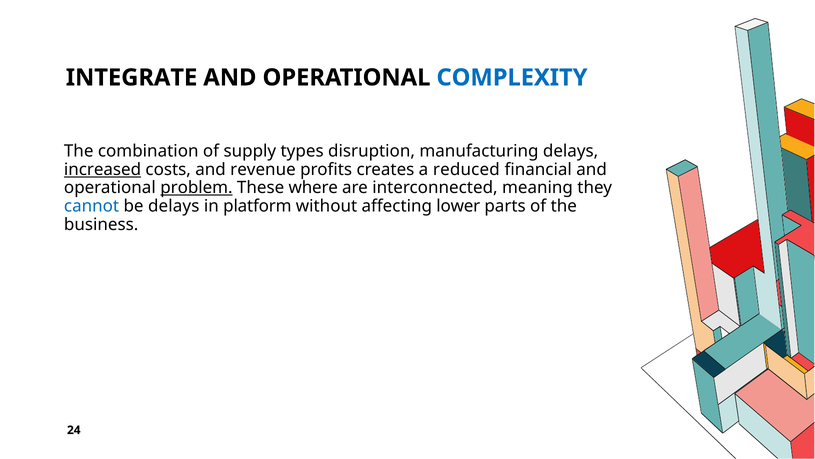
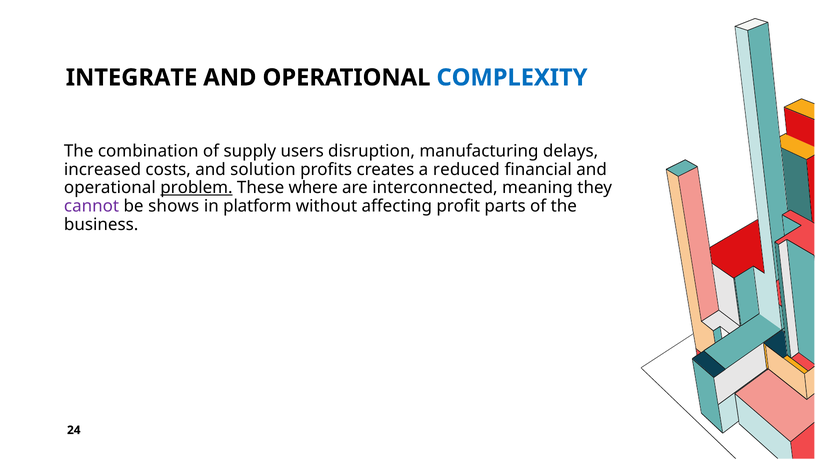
types: types -> users
increased underline: present -> none
revenue: revenue -> solution
cannot colour: blue -> purple
be delays: delays -> shows
lower: lower -> profit
